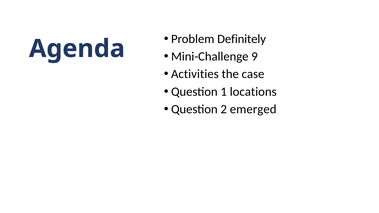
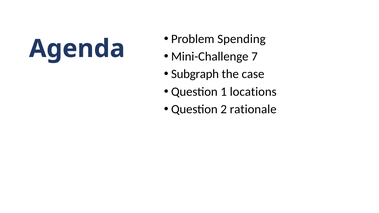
Definitely: Definitely -> Spending
9: 9 -> 7
Activities: Activities -> Subgraph
emerged: emerged -> rationale
